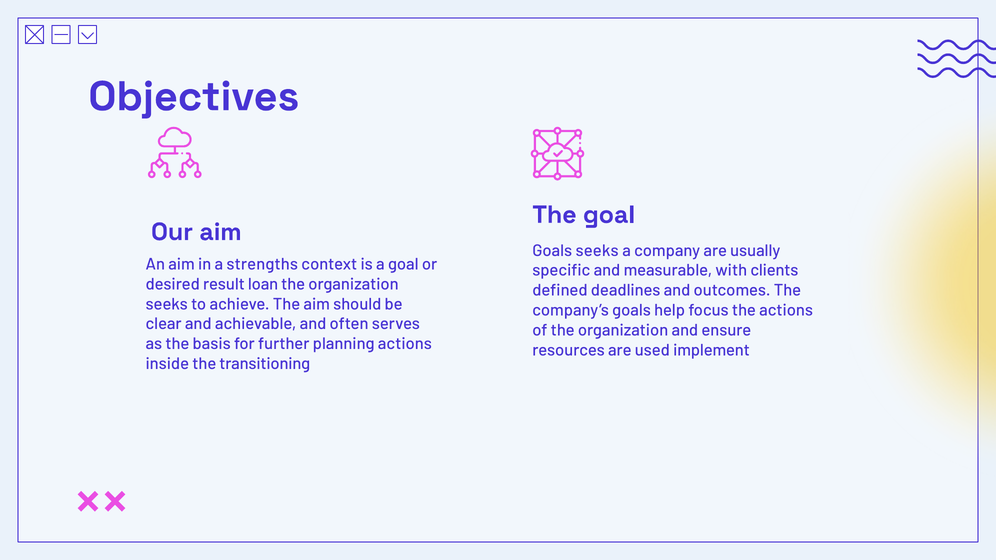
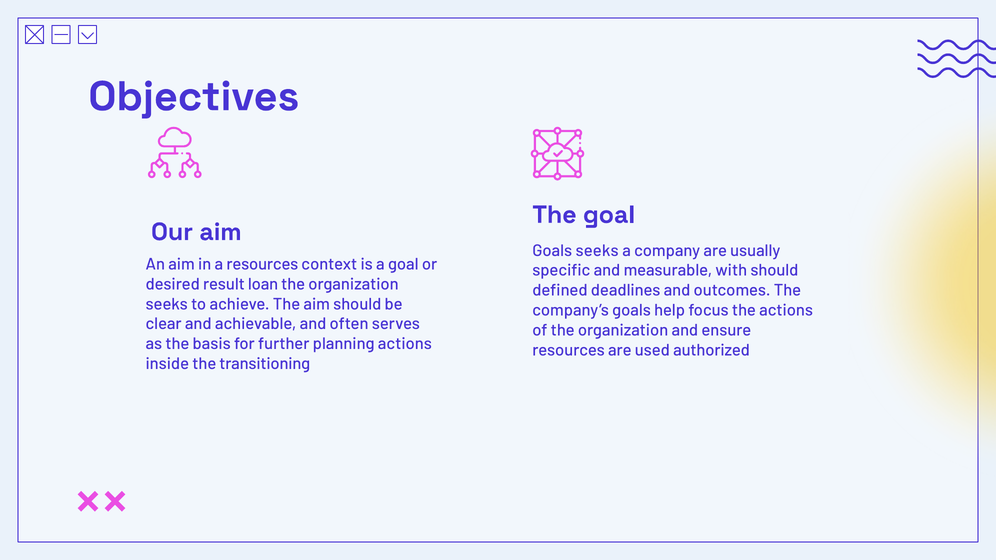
a strengths: strengths -> resources
with clients: clients -> should
implement: implement -> authorized
